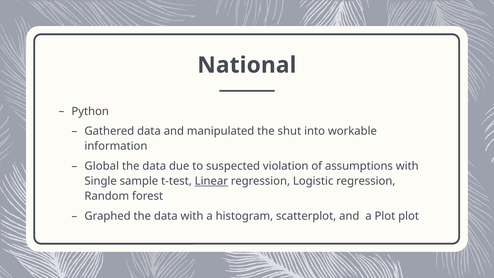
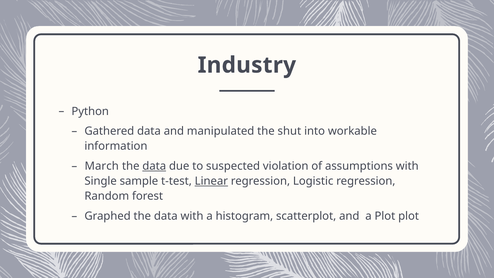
National: National -> Industry
Global: Global -> March
data at (154, 166) underline: none -> present
